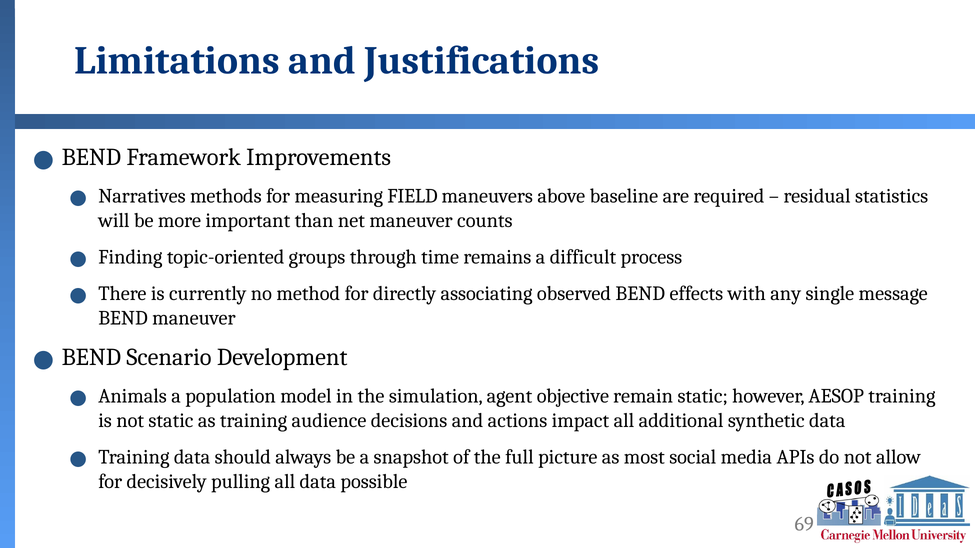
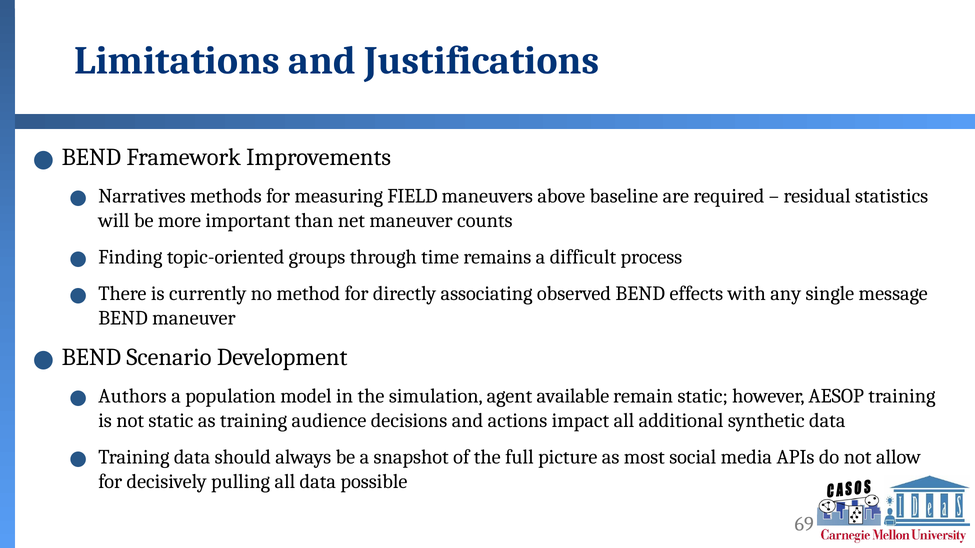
Animals: Animals -> Authors
objective: objective -> available
